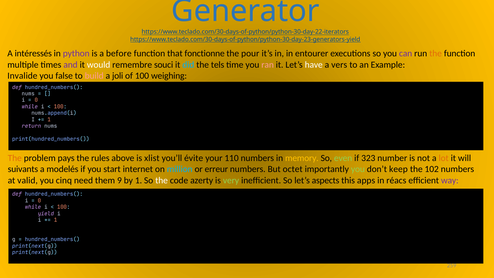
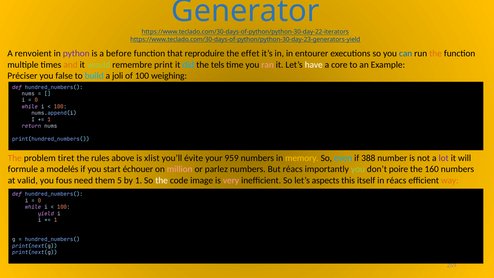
intéressés: intéressés -> renvoient
fonctionne: fonctionne -> reproduire
pour: pour -> effet
can colour: purple -> blue
and colour: purple -> orange
would colour: white -> light green
souci: souci -> print
vers: vers -> core
Invalide: Invalide -> Préciser
build colour: pink -> light blue
pays: pays -> tiret
110: 110 -> 959
even colour: light green -> light blue
323: 323 -> 388
lot colour: orange -> purple
suivants: suivants -> formule
internet: internet -> échouer
million colour: light blue -> pink
erreur: erreur -> parlez
But octet: octet -> réacs
keep: keep -> poire
102: 102 -> 160
cinq: cinq -> fous
9: 9 -> 5
azerty: azerty -> image
very colour: light green -> pink
apps: apps -> itself
way colour: purple -> orange
